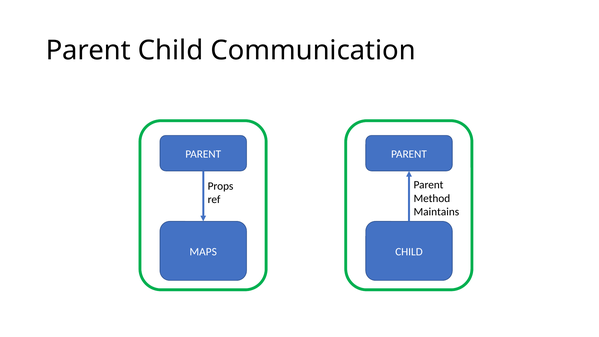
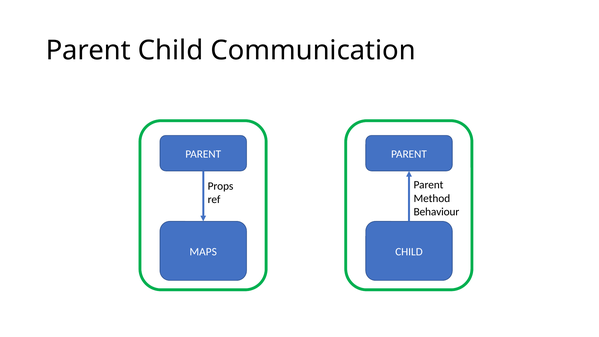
Maintains: Maintains -> Behaviour
